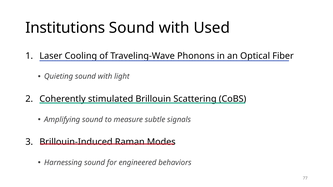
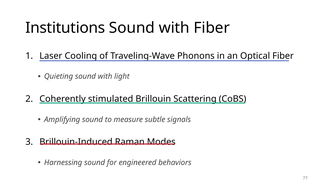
with Used: Used -> Fiber
